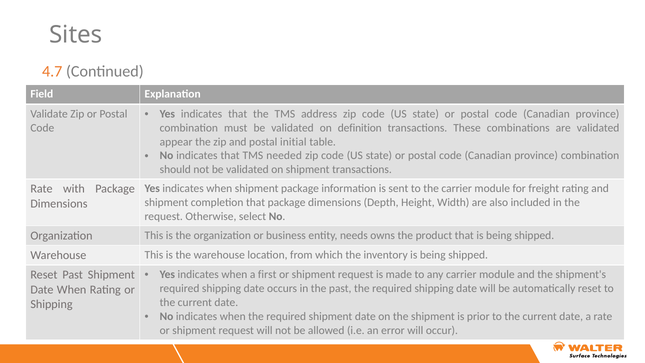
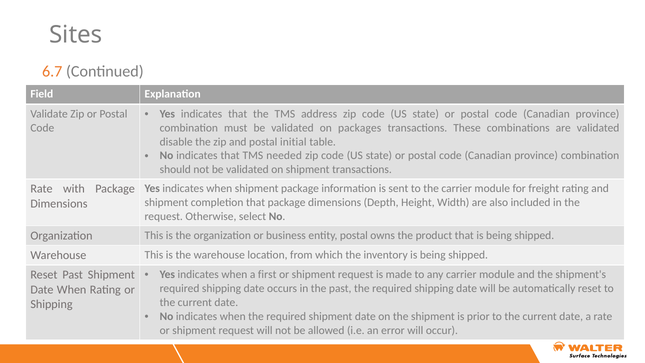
4.7: 4.7 -> 6.7
definition: definition -> packages
appear: appear -> disable
entity needs: needs -> postal
